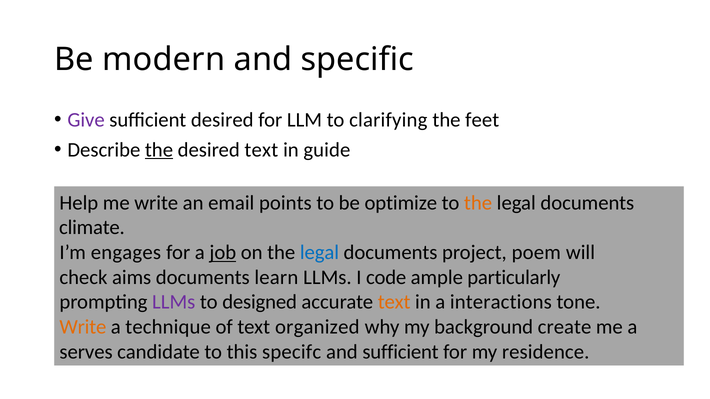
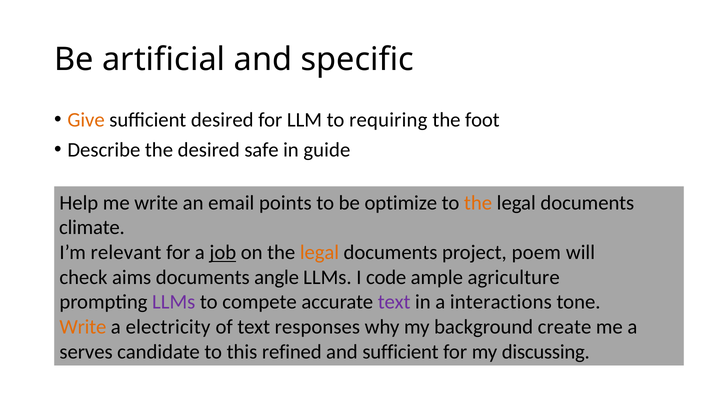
modern: modern -> artificial
Give colour: purple -> orange
clarifying: clarifying -> requiring
feet: feet -> foot
the at (159, 150) underline: present -> none
desired text: text -> safe
engages: engages -> relevant
legal at (319, 253) colour: blue -> orange
learn: learn -> angle
particularly: particularly -> agriculture
designed: designed -> compete
text at (394, 302) colour: orange -> purple
technique: technique -> electricity
organized: organized -> responses
specifc: specifc -> refined
residence: residence -> discussing
